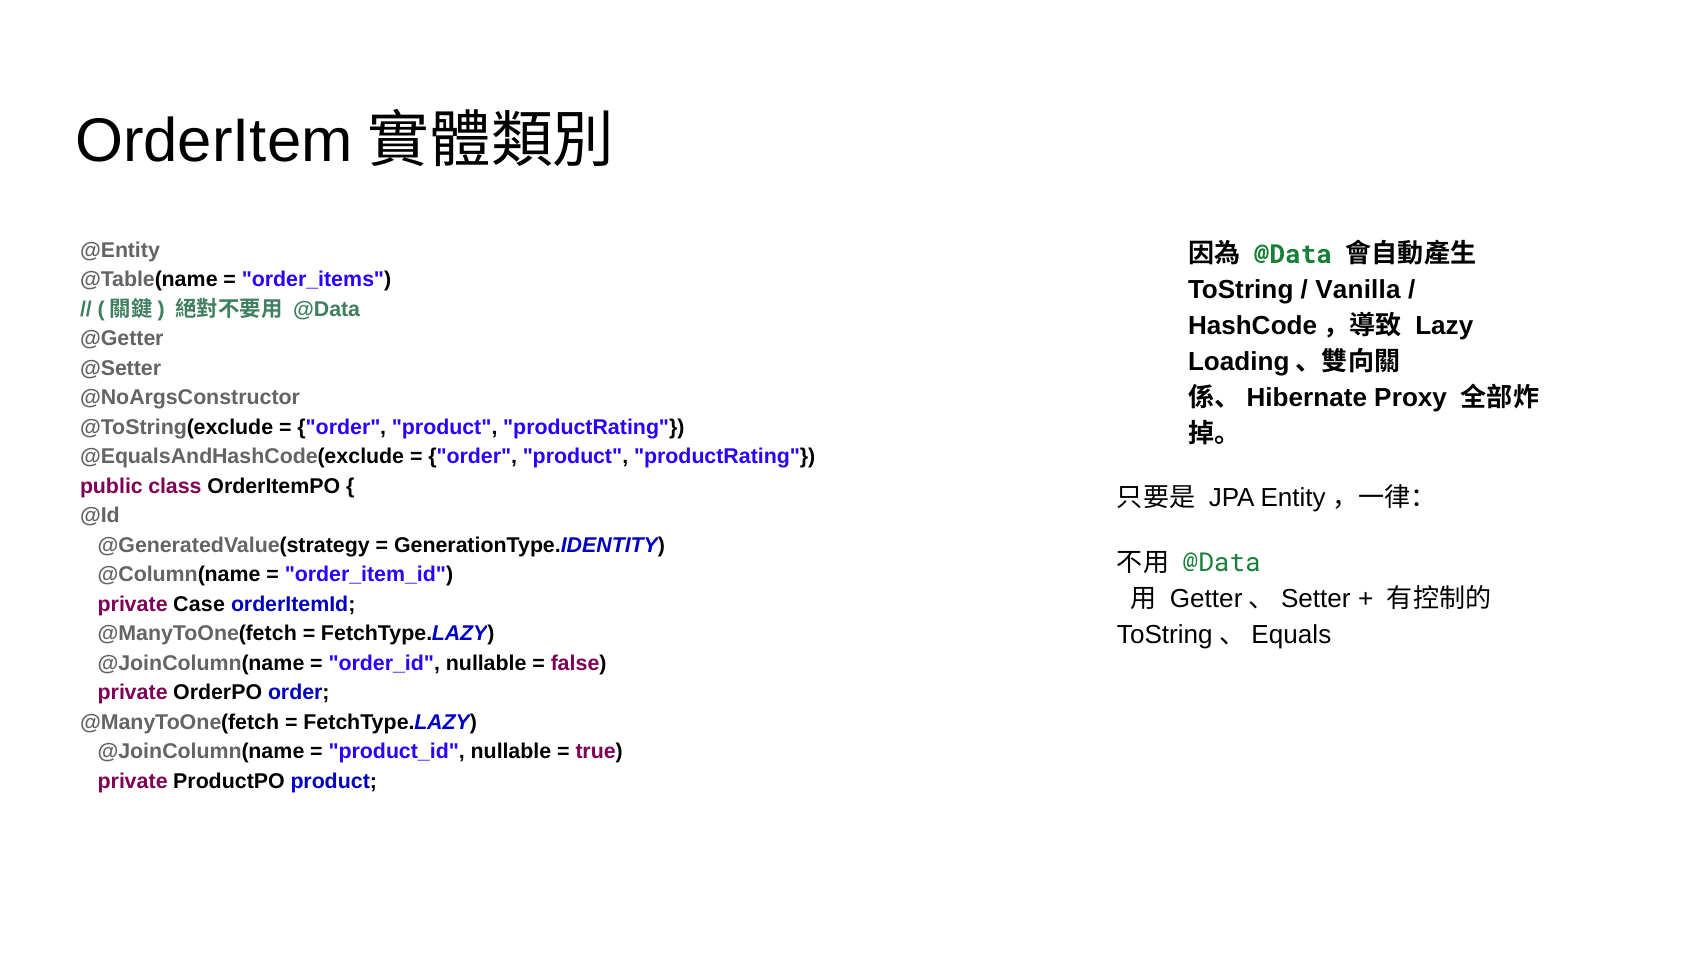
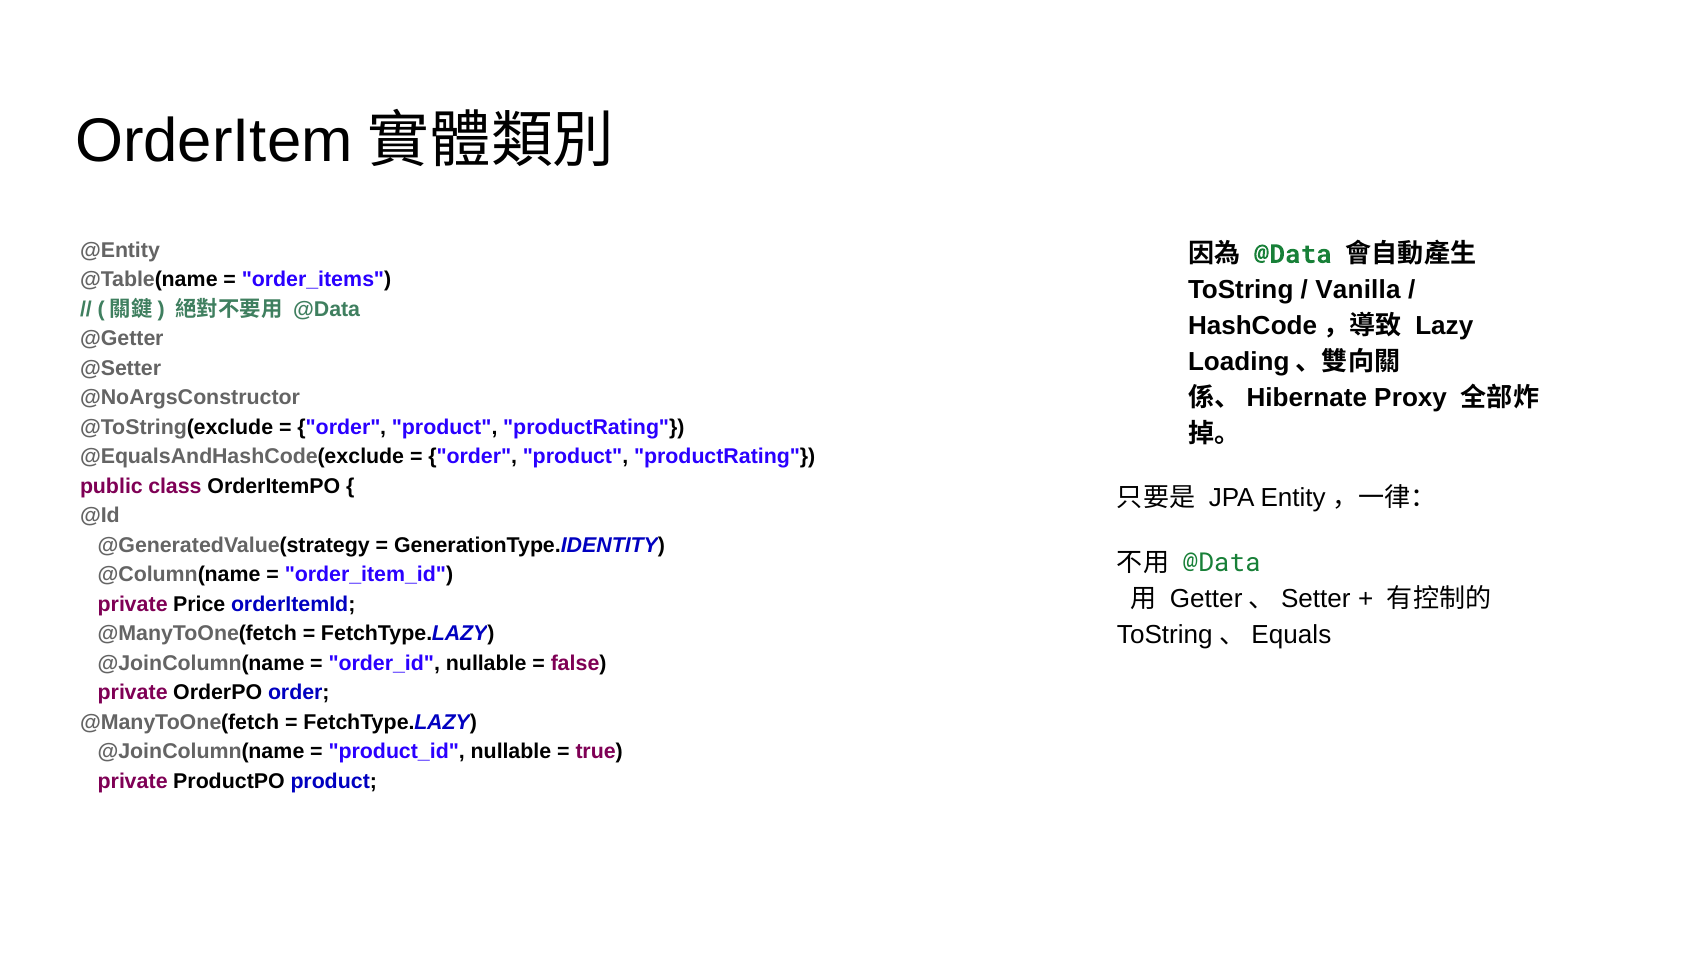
Case: Case -> Price
